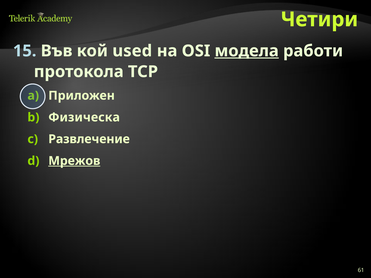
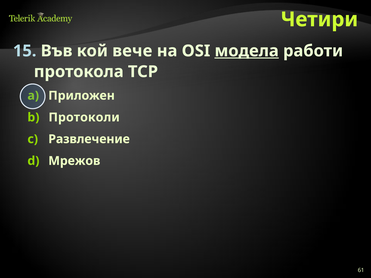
used: used -> вече
Физическа: Физическа -> Протоколи
Мрежов underline: present -> none
